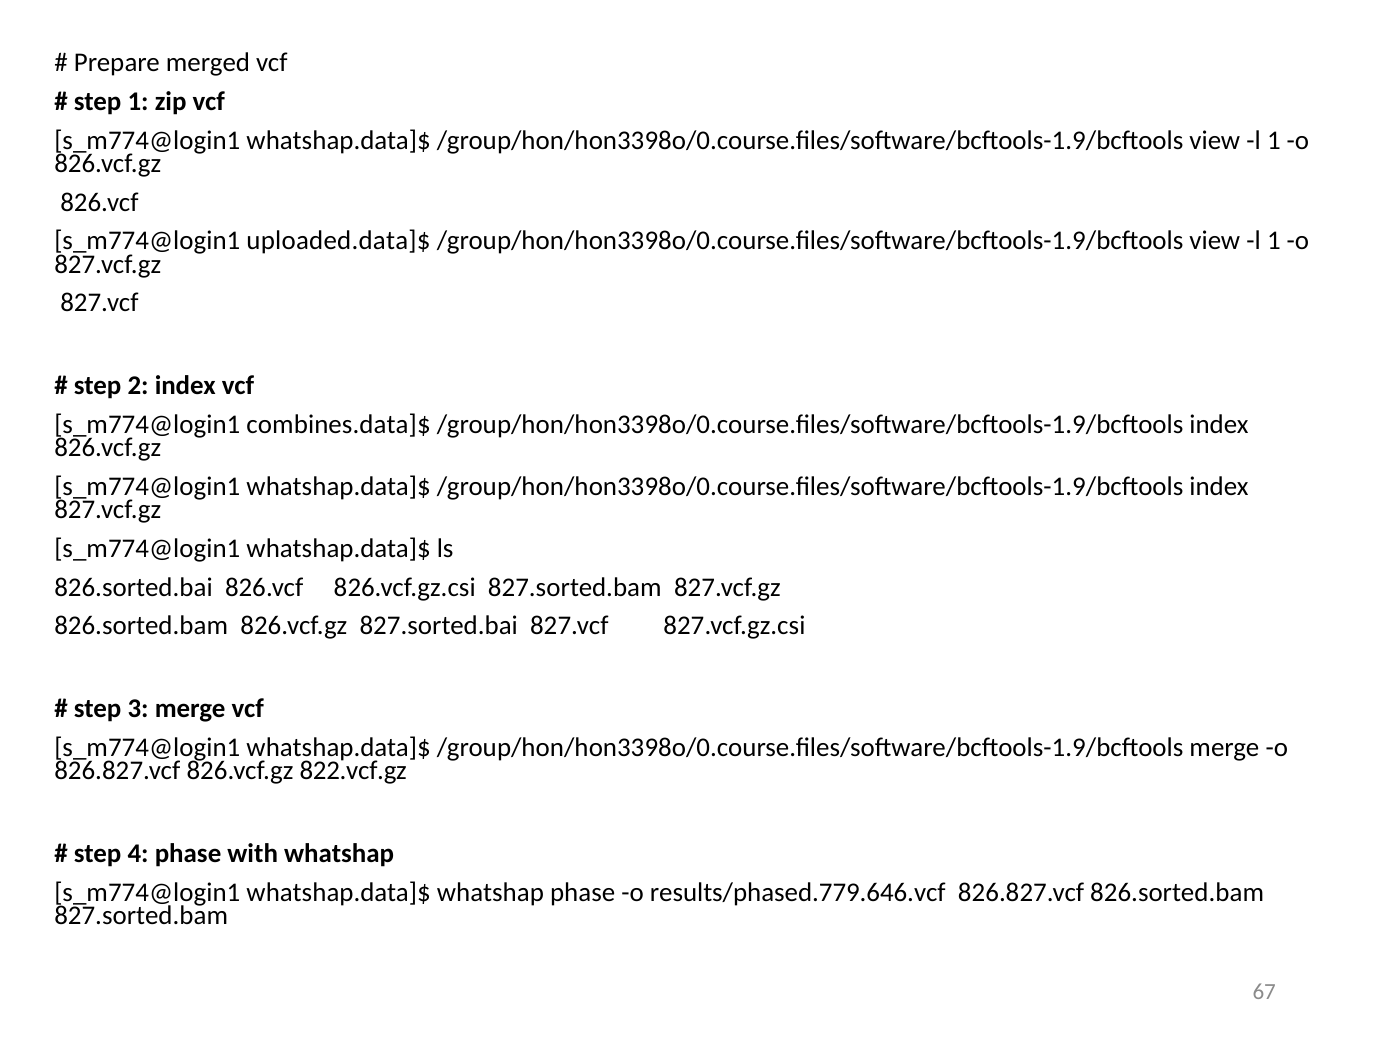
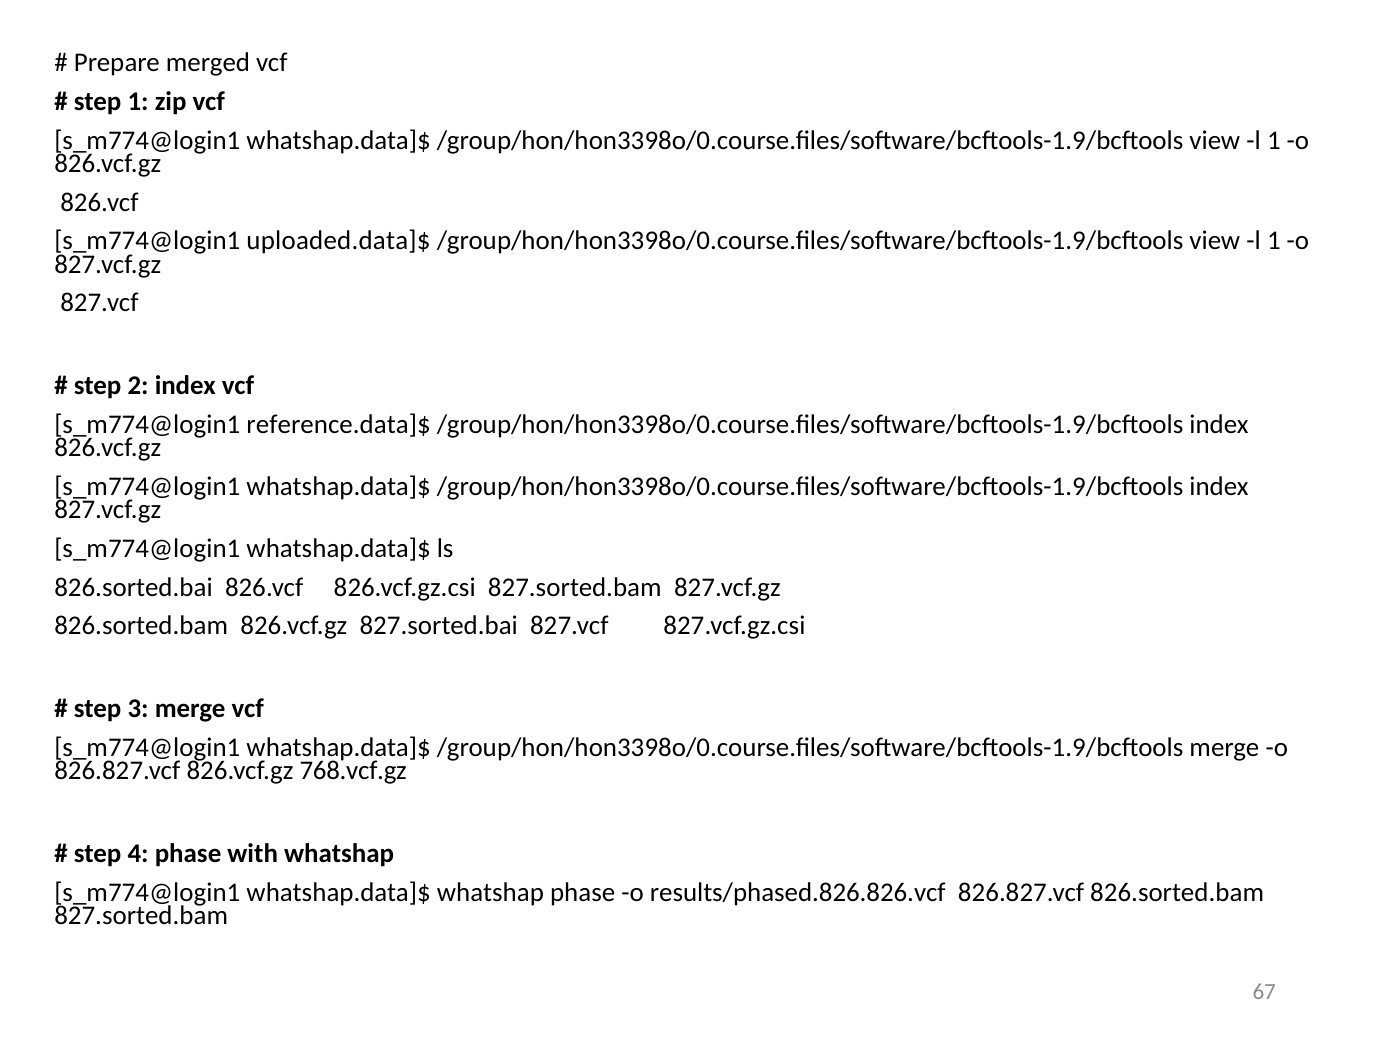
combines.data]$: combines.data]$ -> reference.data]$
822.vcf.gz: 822.vcf.gz -> 768.vcf.gz
results/phased.779.646.vcf: results/phased.779.646.vcf -> results/phased.826.826.vcf
